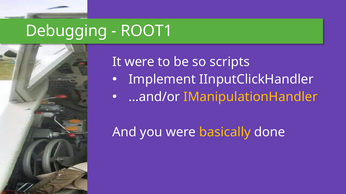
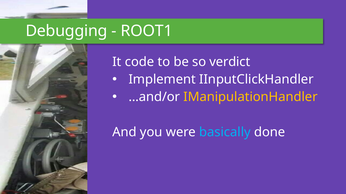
It were: were -> code
scripts: scripts -> verdict
basically colour: yellow -> light blue
